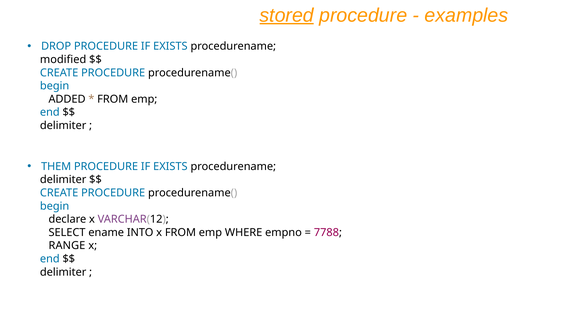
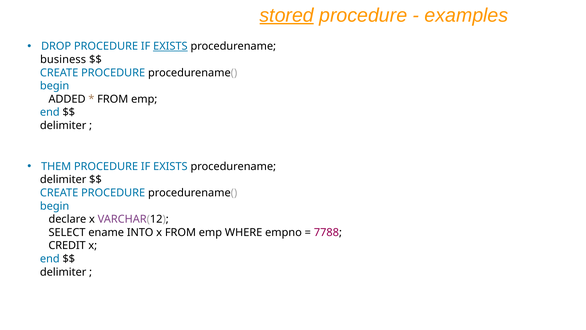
EXISTS at (170, 46) underline: none -> present
modified: modified -> business
RANGE: RANGE -> CREDIT
